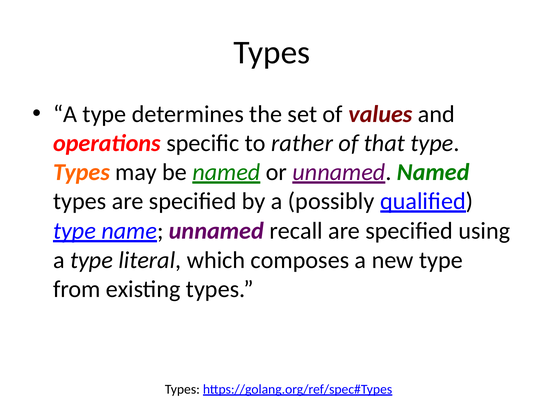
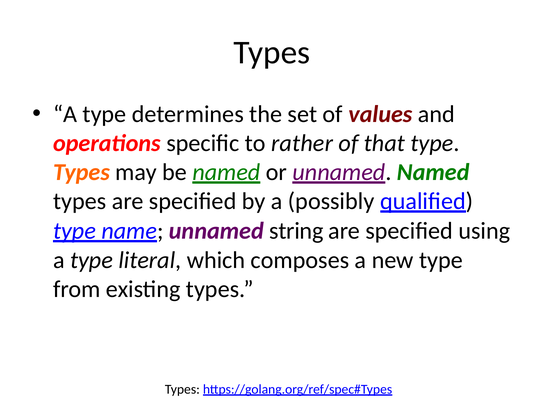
recall: recall -> string
